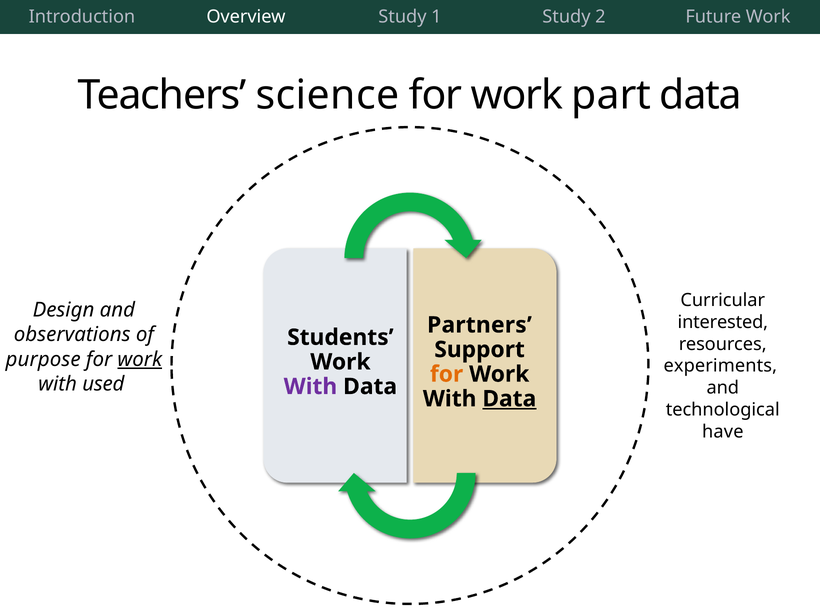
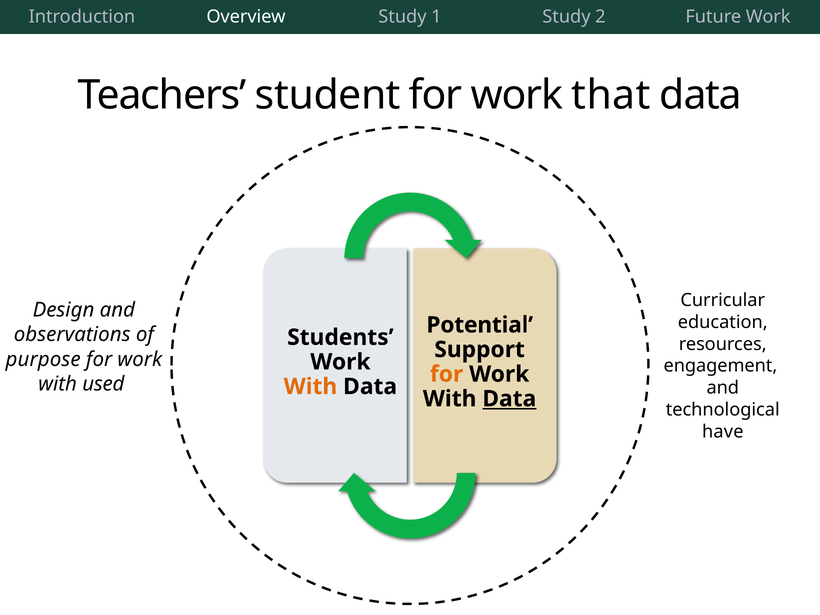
science: science -> student
part: part -> that
interested: interested -> education
Partners: Partners -> Potential
work at (140, 359) underline: present -> none
experiments: experiments -> engagement
With at (310, 387) colour: purple -> orange
